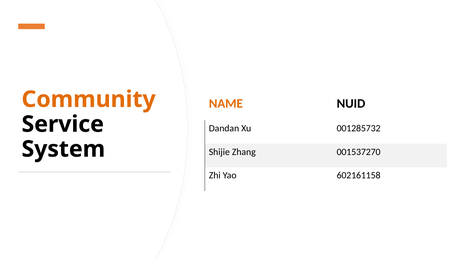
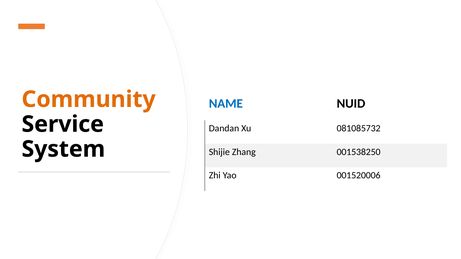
NAME colour: orange -> blue
001285732: 001285732 -> 081085732
001537270: 001537270 -> 001538250
602161158: 602161158 -> 001520006
